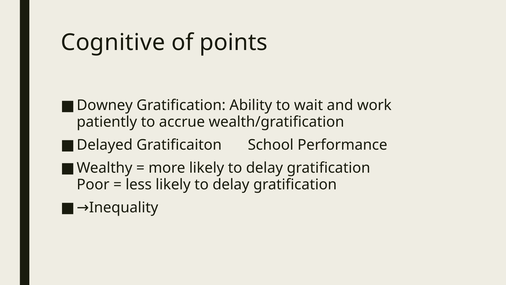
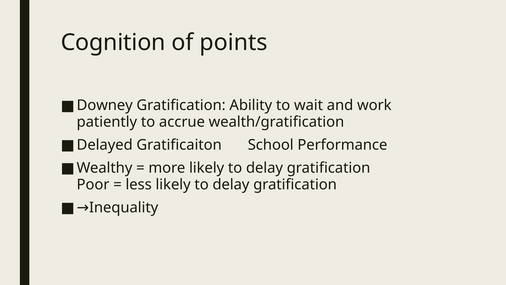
Cognitive: Cognitive -> Cognition
